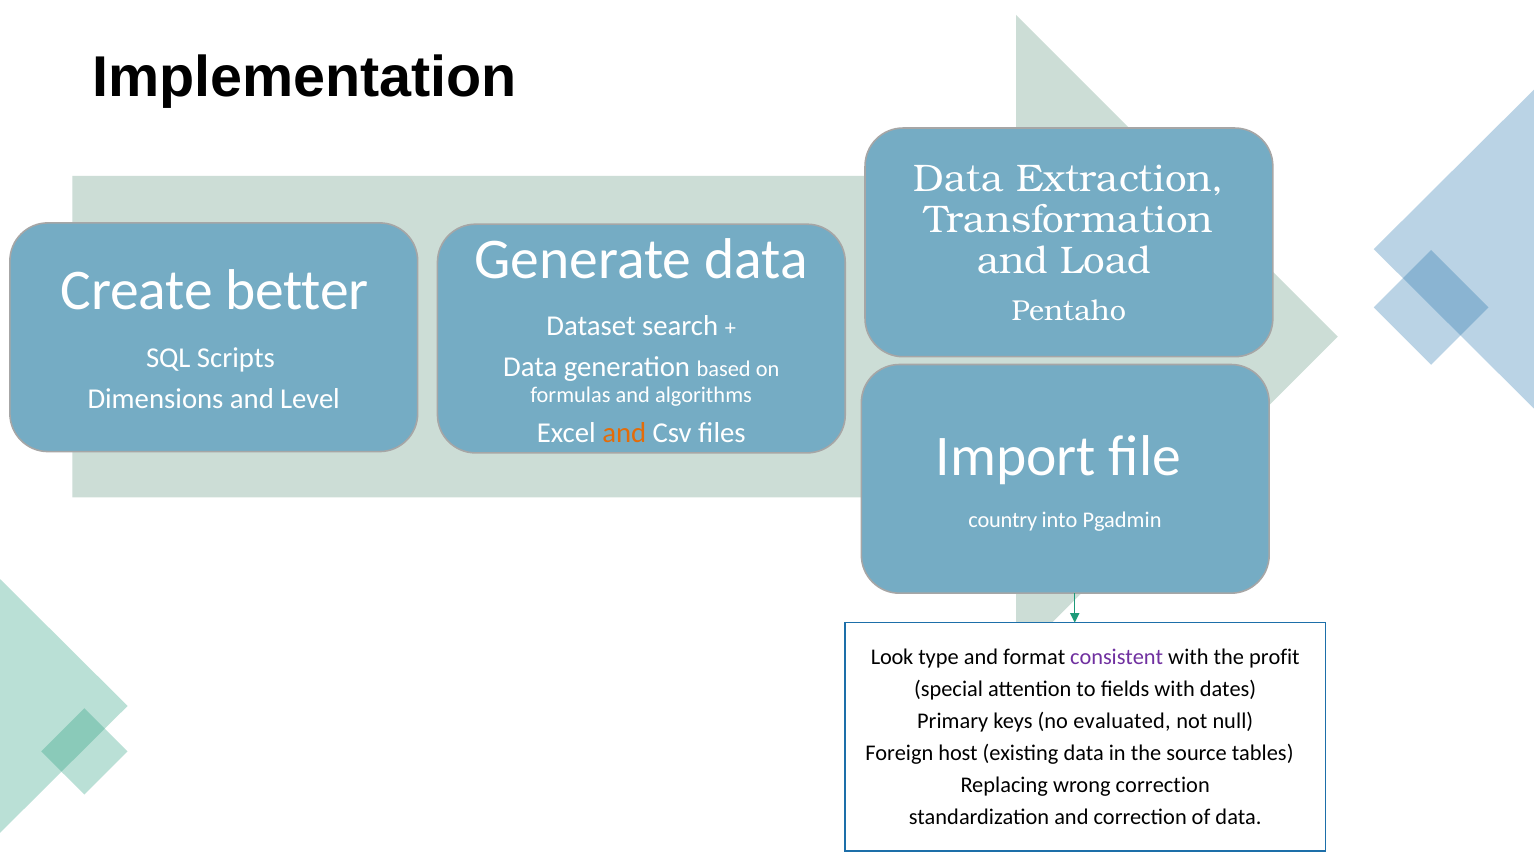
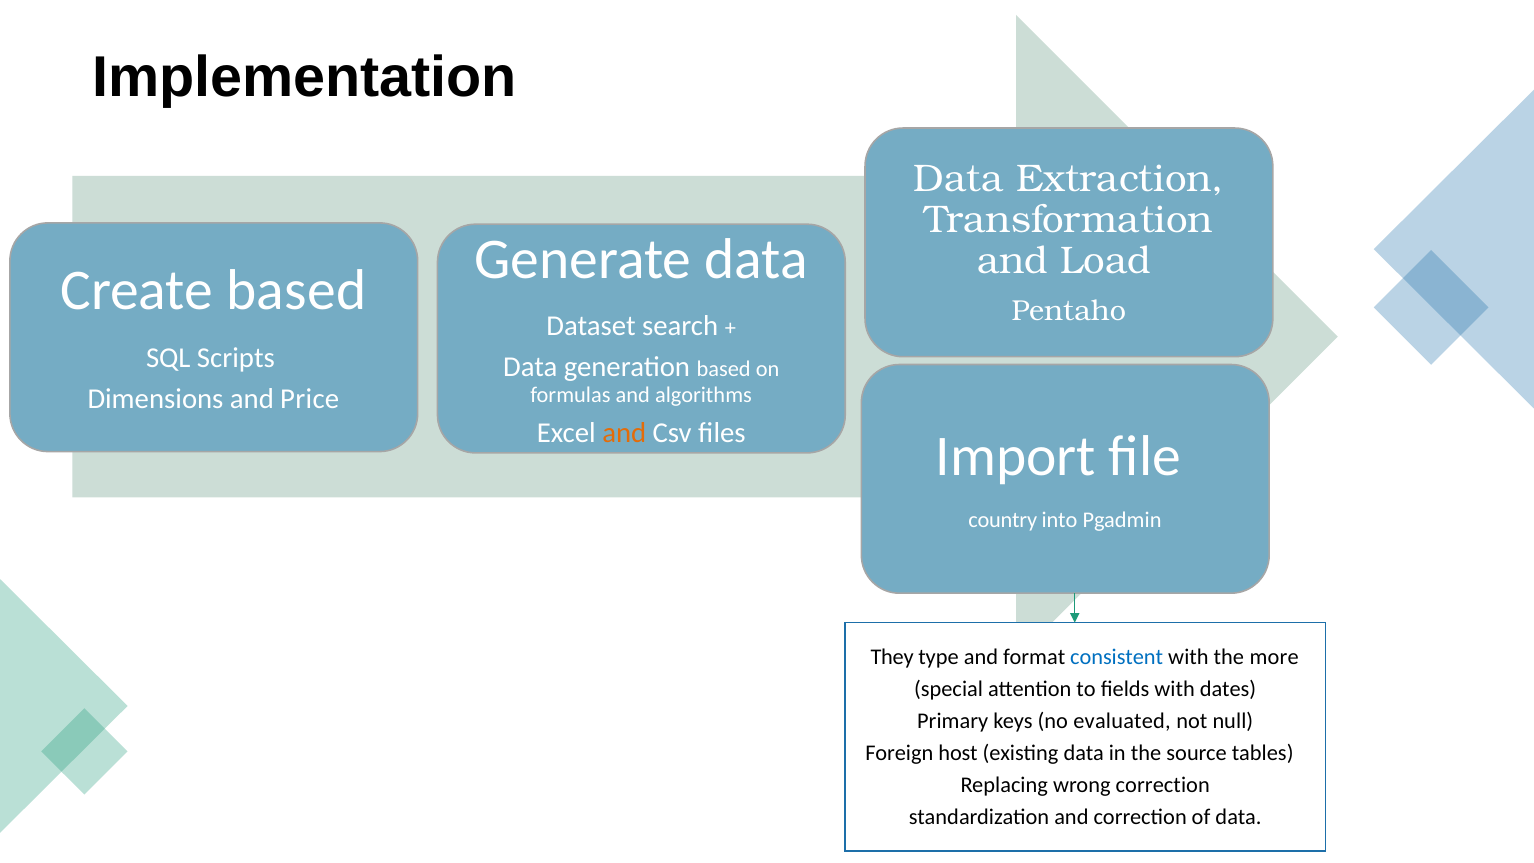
Create better: better -> based
Level: Level -> Price
Look: Look -> They
consistent colour: purple -> blue
profit: profit -> more
